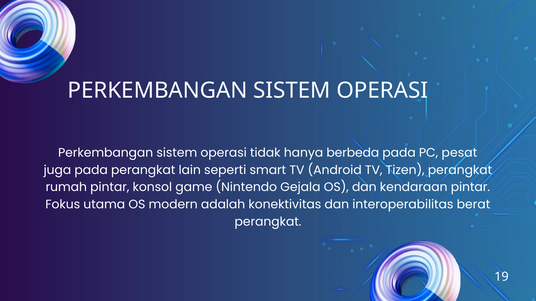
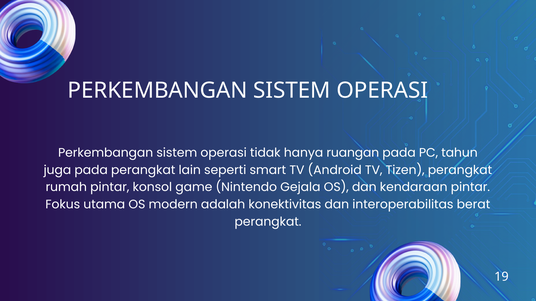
berbeda: berbeda -> ruangan
pesat: pesat -> tahun
